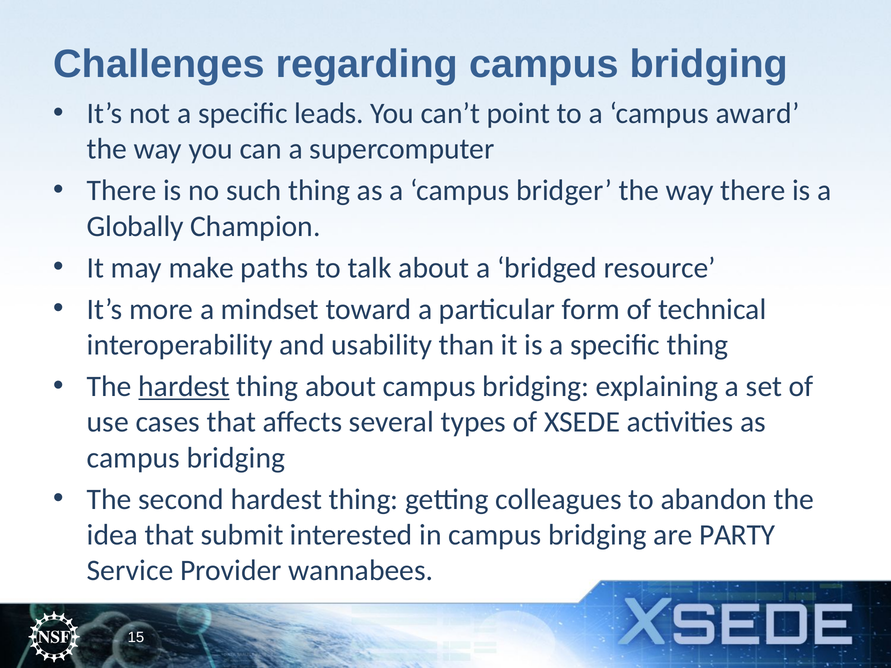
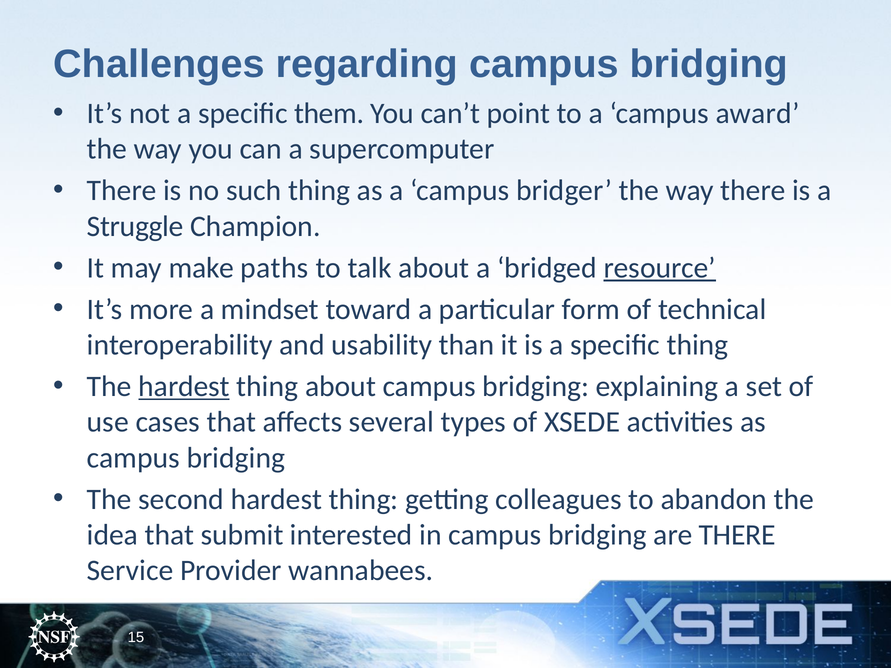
leads: leads -> them
Globally: Globally -> Struggle
resource underline: none -> present
are PARTY: PARTY -> THERE
